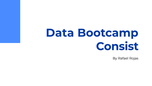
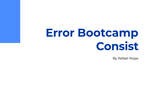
Data: Data -> Error
